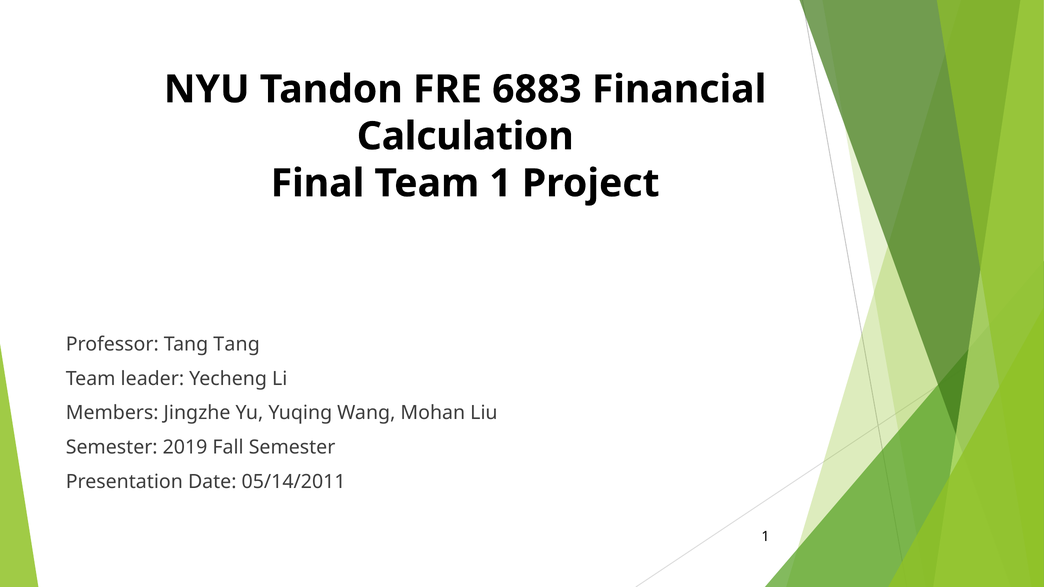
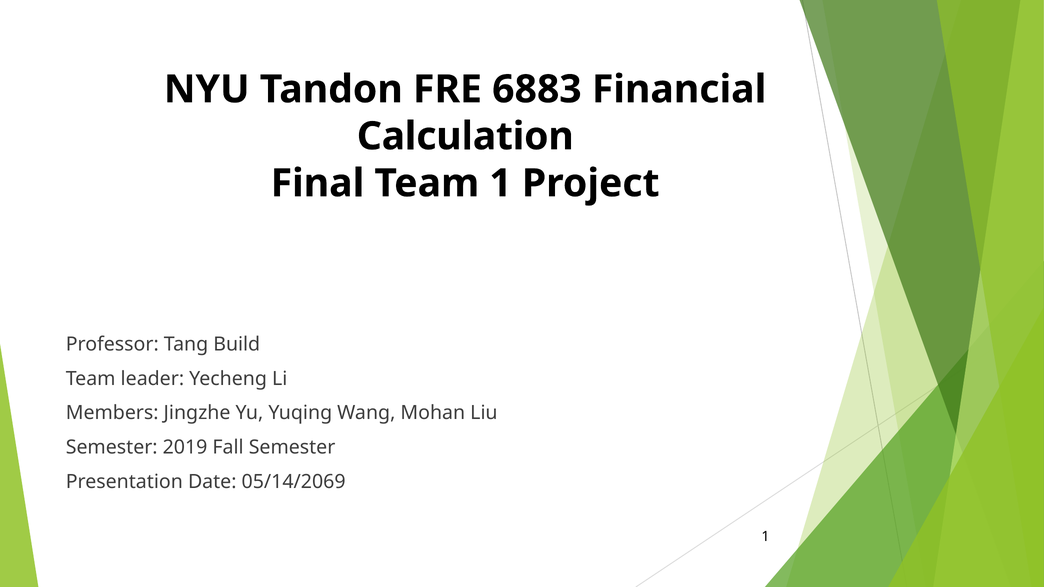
Tang Tang: Tang -> Build
05/14/2011: 05/14/2011 -> 05/14/2069
